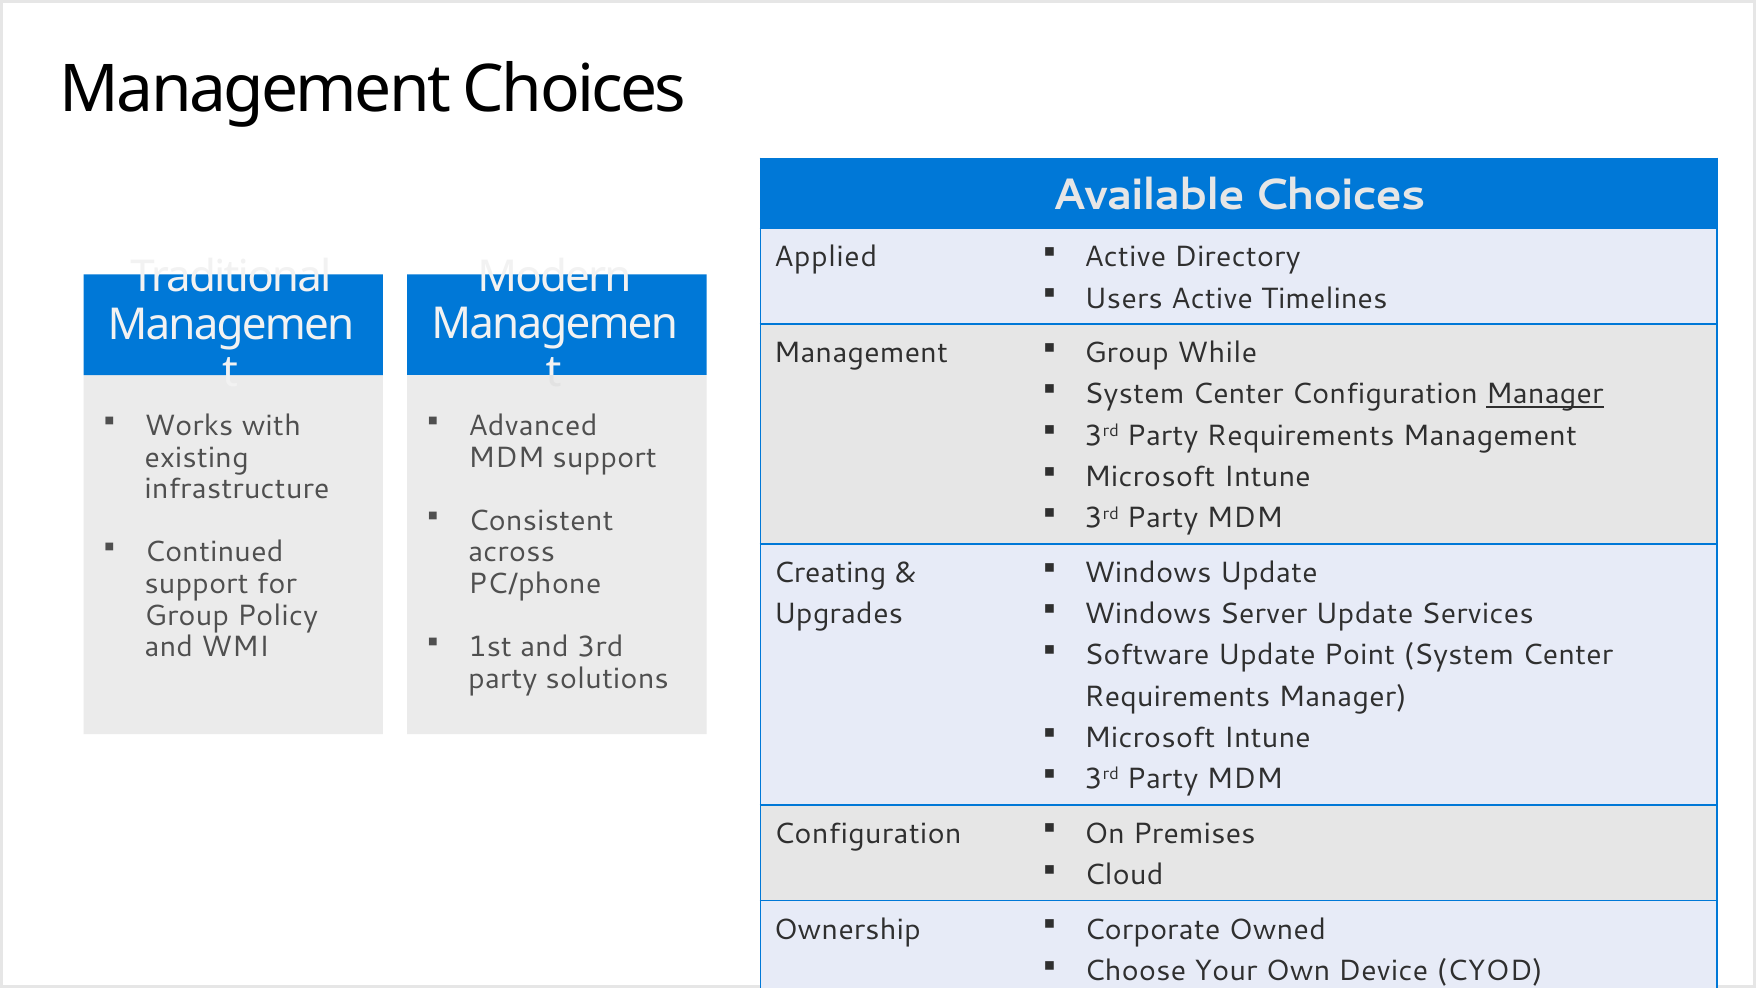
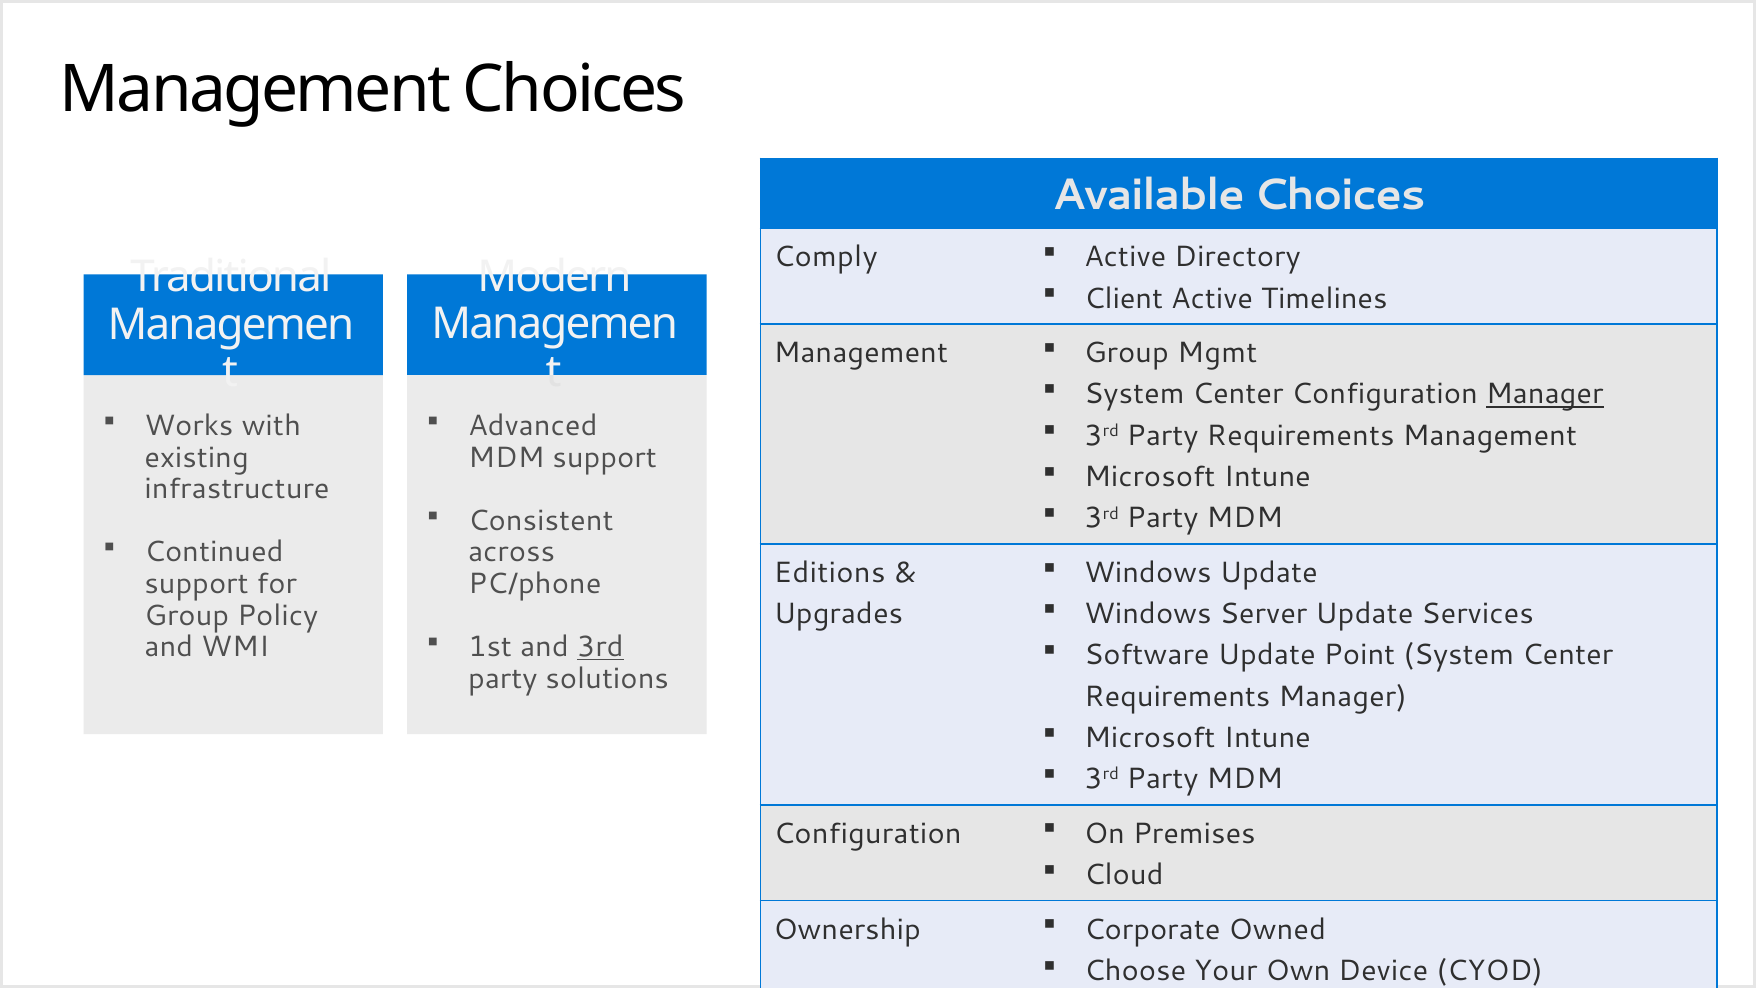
Applied: Applied -> Comply
Users: Users -> Client
While: While -> Mgmt
Creating: Creating -> Editions
3rd at (600, 647) underline: none -> present
